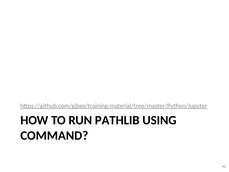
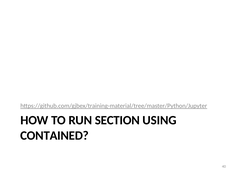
PATHLIB: PATHLIB -> SECTION
COMMAND: COMMAND -> CONTAINED
